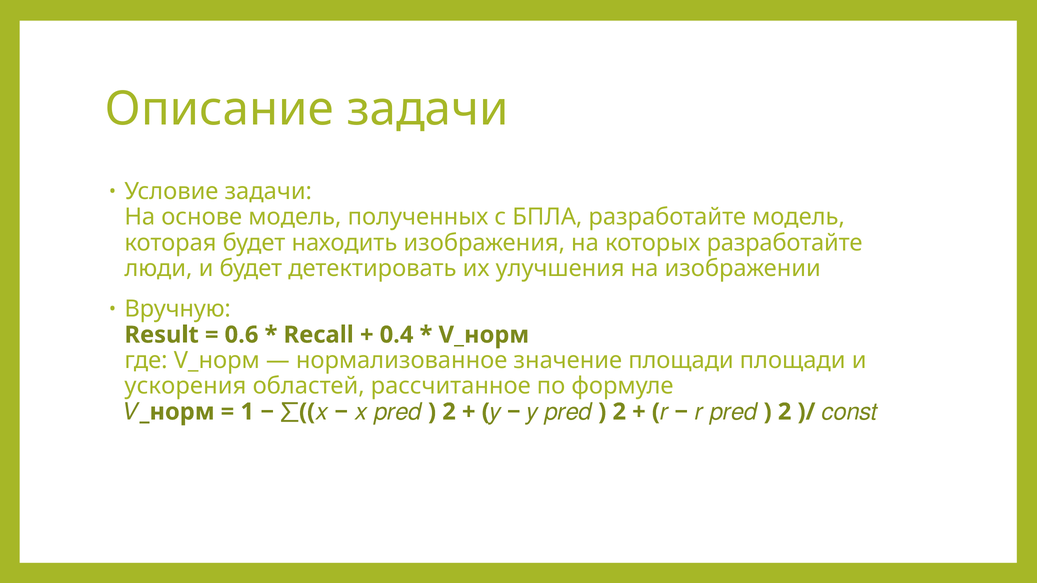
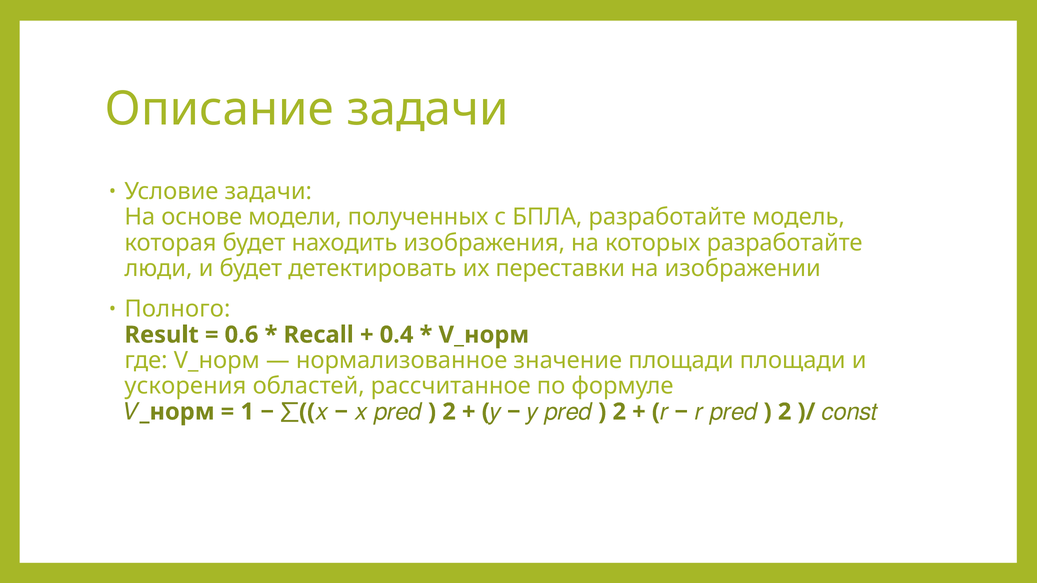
основе модель: модель -> модели
улучшения: улучшения -> переставки
Вручную: Вручную -> Полного
